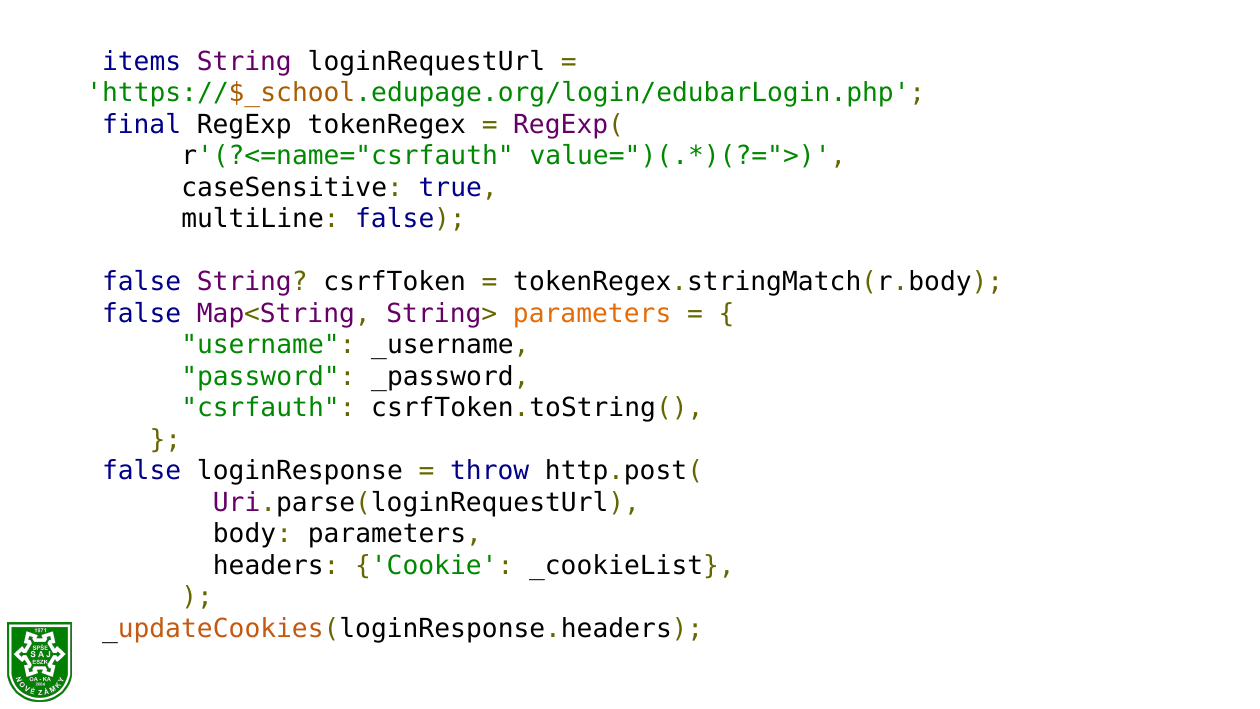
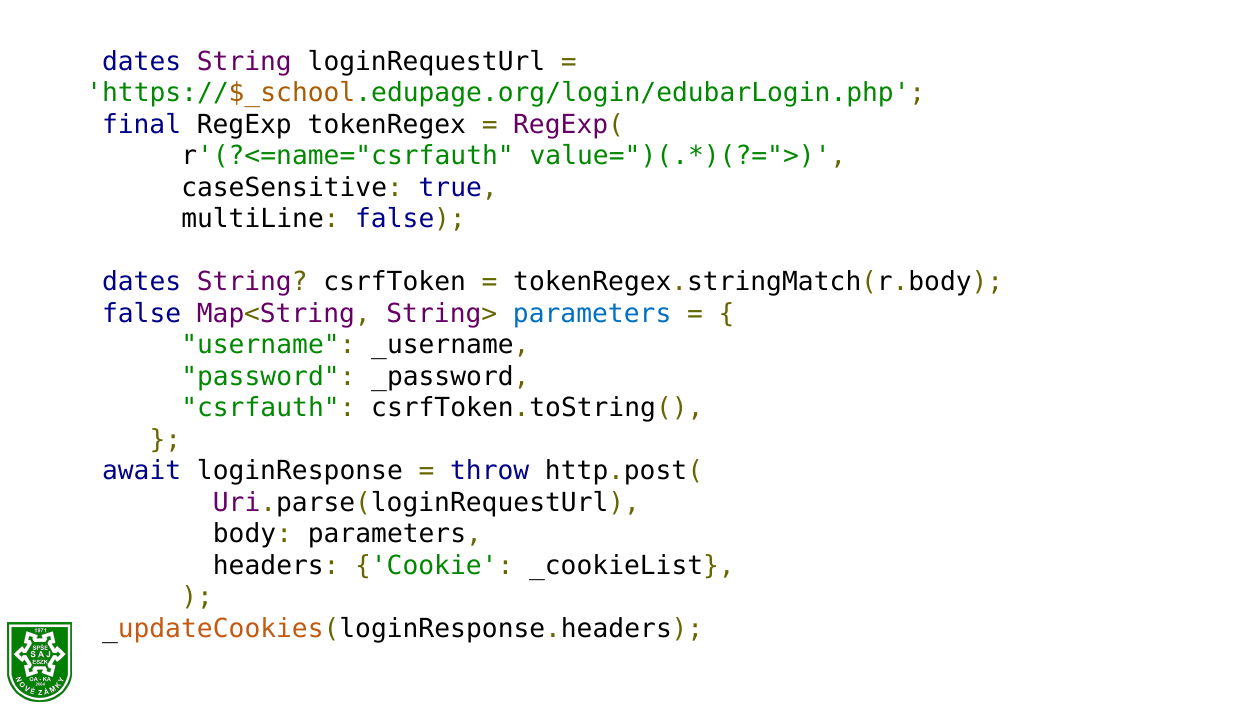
items at (142, 61): items -> dates
false at (142, 282): false -> dates
parameters at (592, 313) colour: orange -> blue
false at (142, 471): false -> await
